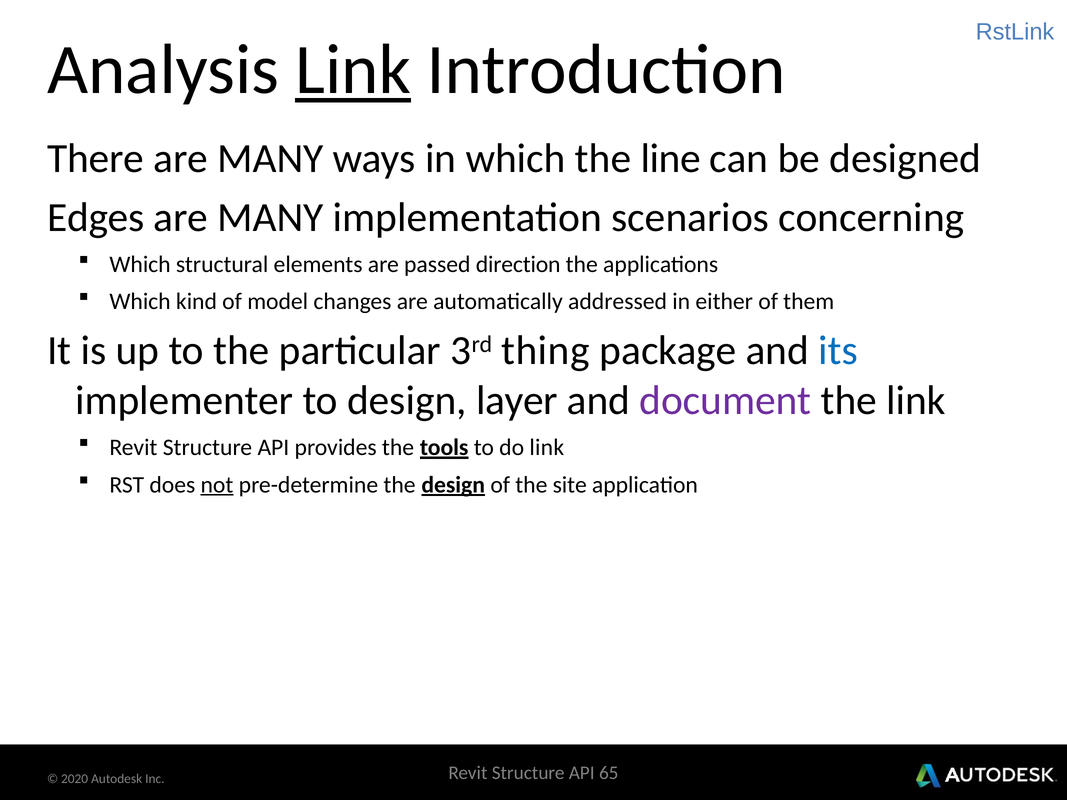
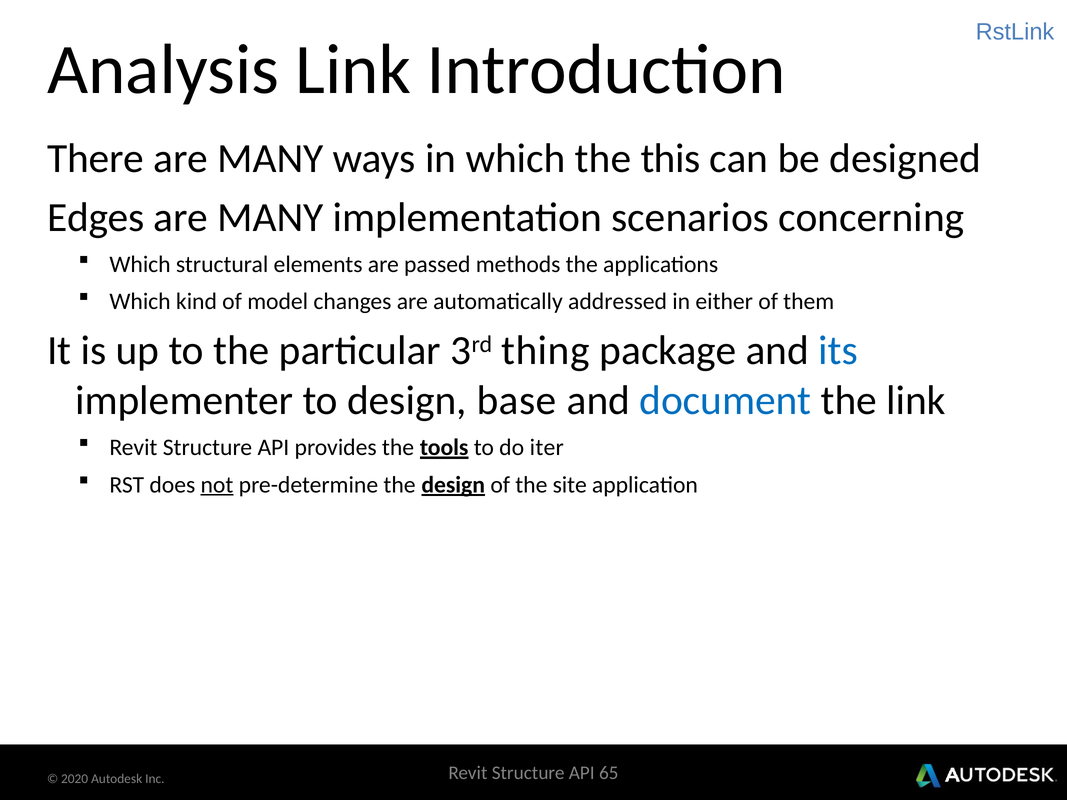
Link at (353, 70) underline: present -> none
line: line -> this
direction: direction -> methods
layer: layer -> base
document colour: purple -> blue
do link: link -> iter
